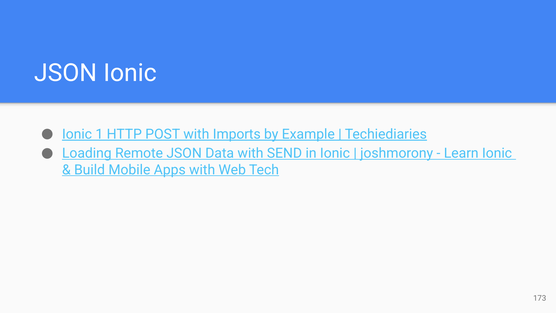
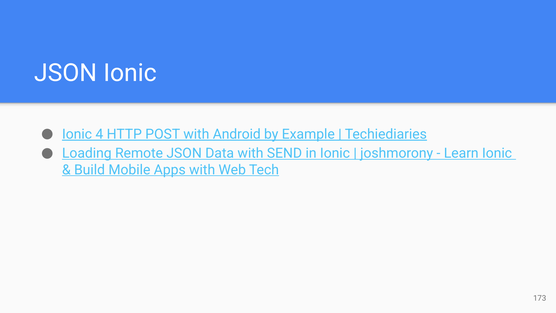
1: 1 -> 4
Imports: Imports -> Android
